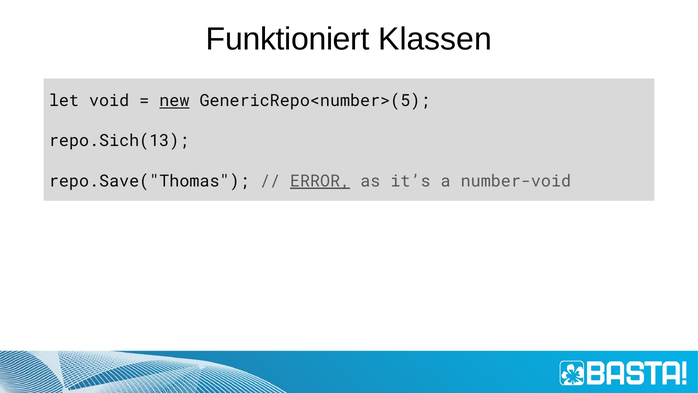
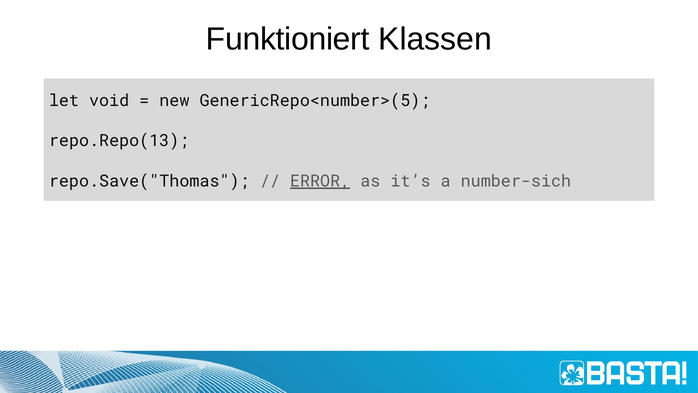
new underline: present -> none
repo.Sich(13: repo.Sich(13 -> repo.Repo(13
number-void: number-void -> number-sich
